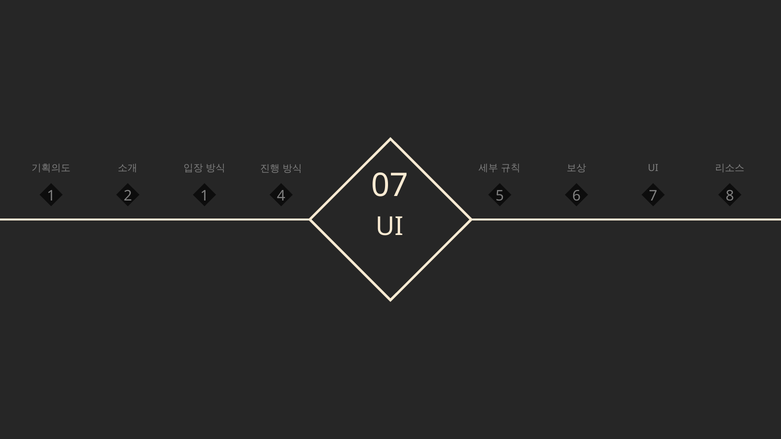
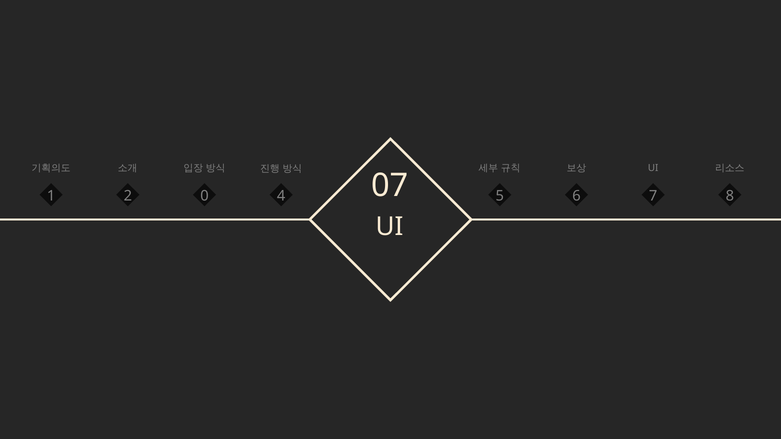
2 1: 1 -> 0
